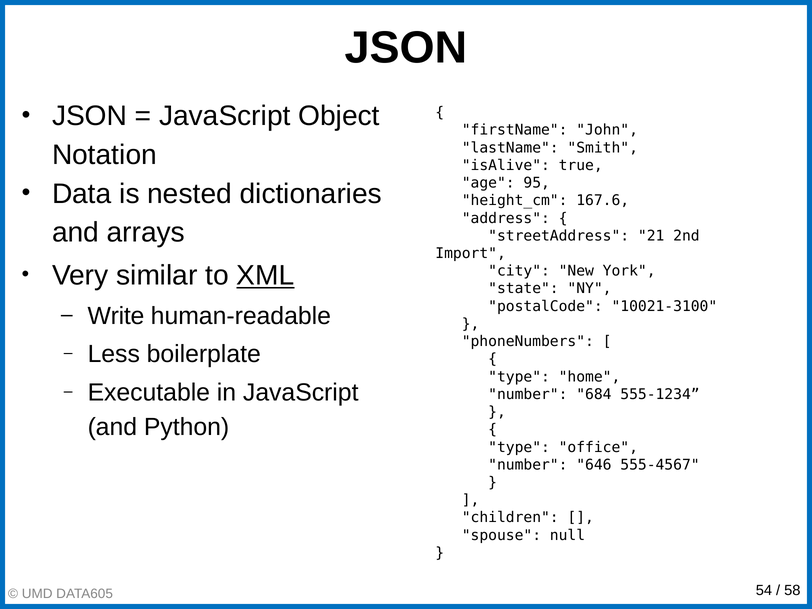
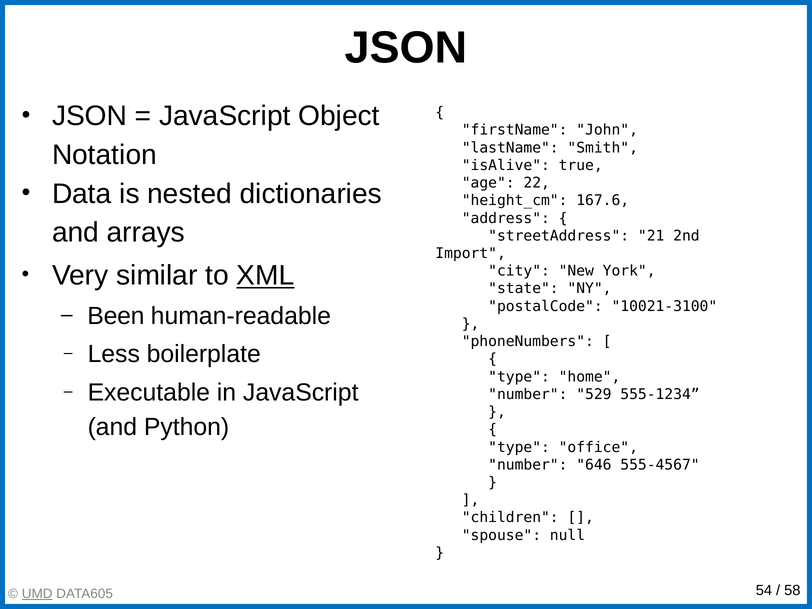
95: 95 -> 22
Write: Write -> Been
684: 684 -> 529
UMD underline: none -> present
